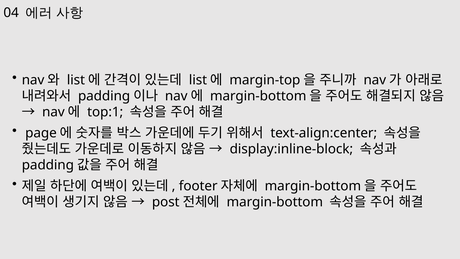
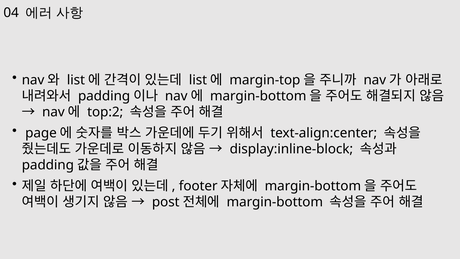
top:1: top:1 -> top:2
